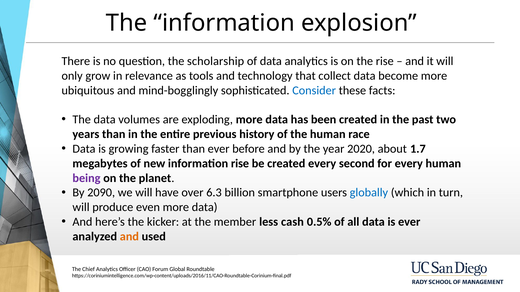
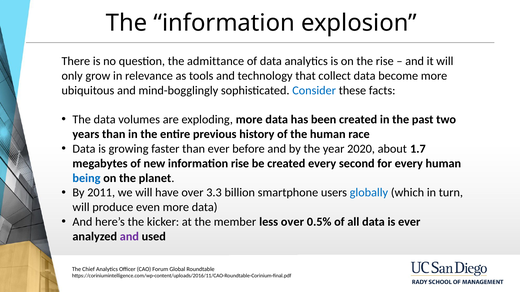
scholarship: scholarship -> admittance
being colour: purple -> blue
2090: 2090 -> 2011
6.3: 6.3 -> 3.3
less cash: cash -> over
and at (129, 237) colour: orange -> purple
